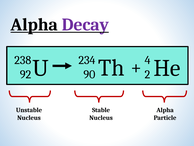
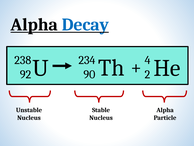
Decay colour: purple -> blue
